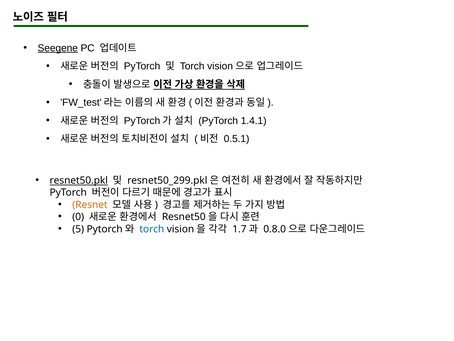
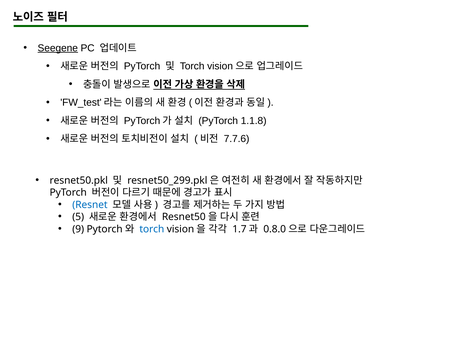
1.4.1: 1.4.1 -> 1.1.8
0.5.1: 0.5.1 -> 7.7.6
resnet50.pkl underline: present -> none
Resnet colour: orange -> blue
0: 0 -> 5
5: 5 -> 9
